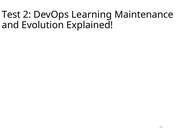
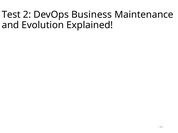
Learning: Learning -> Business
